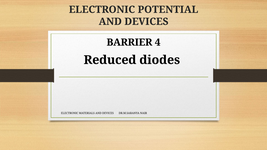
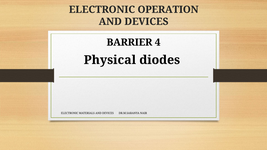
POTENTIAL: POTENTIAL -> OPERATION
Reduced: Reduced -> Physical
